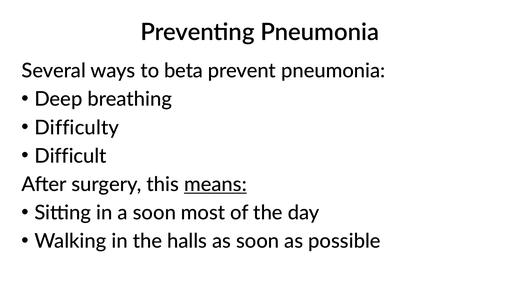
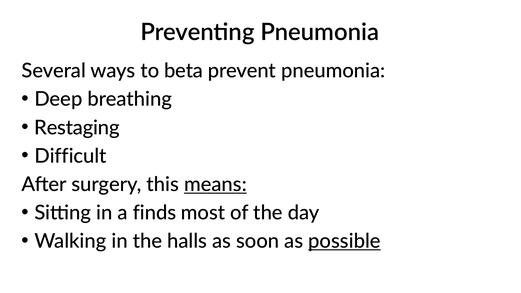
Difficulty: Difficulty -> Restaging
a soon: soon -> finds
possible underline: none -> present
